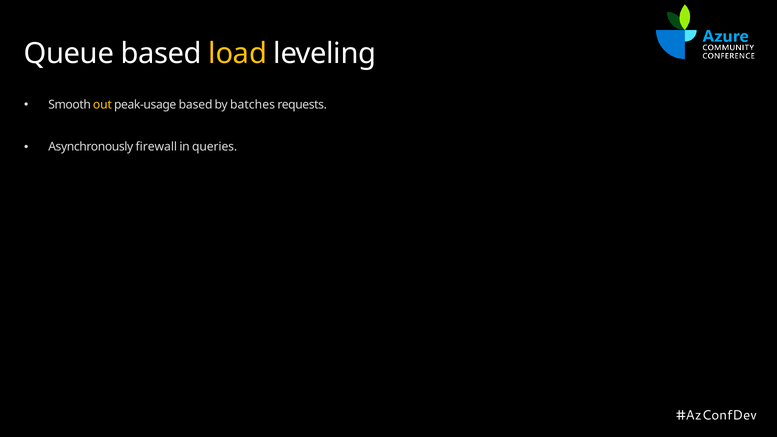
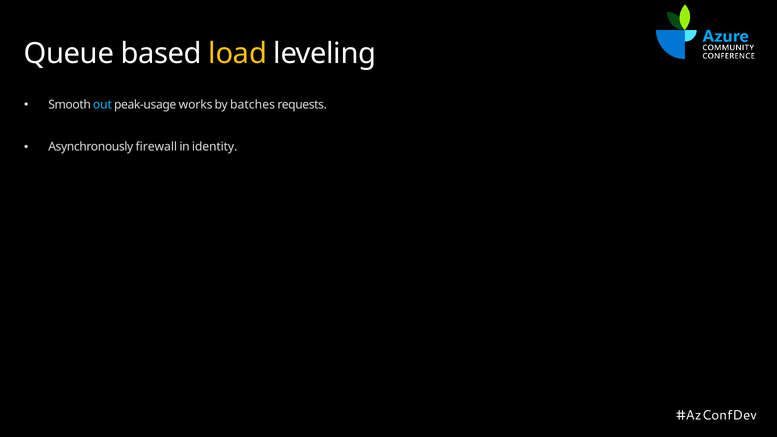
out colour: yellow -> light blue
peak-usage based: based -> works
queries: queries -> identity
